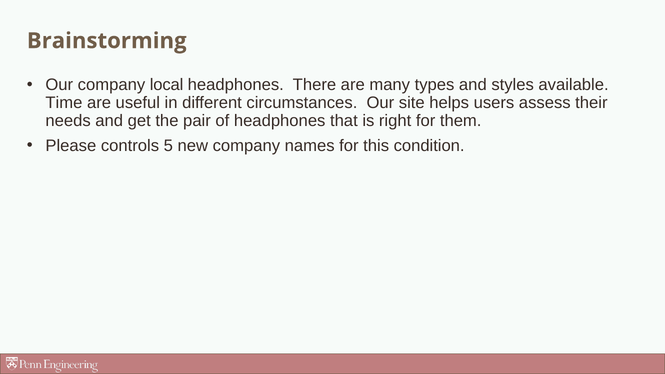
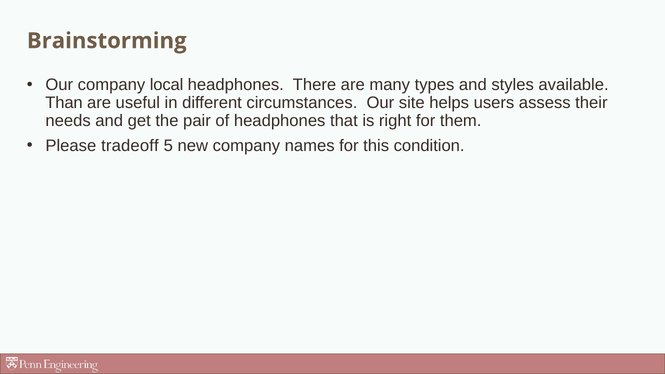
Time: Time -> Than
controls: controls -> tradeoff
